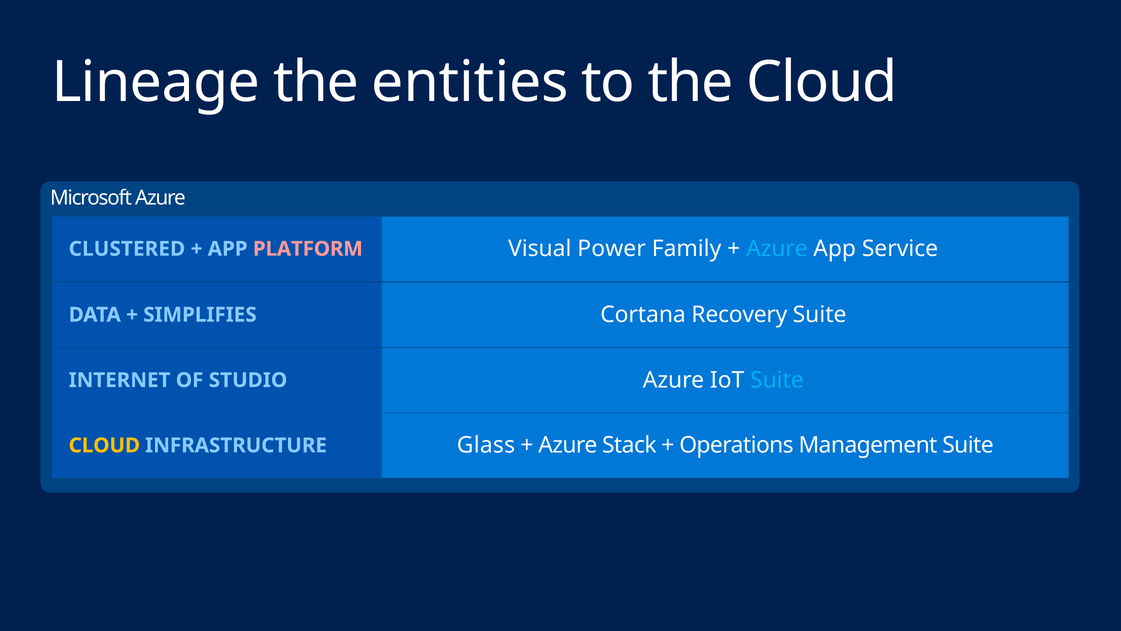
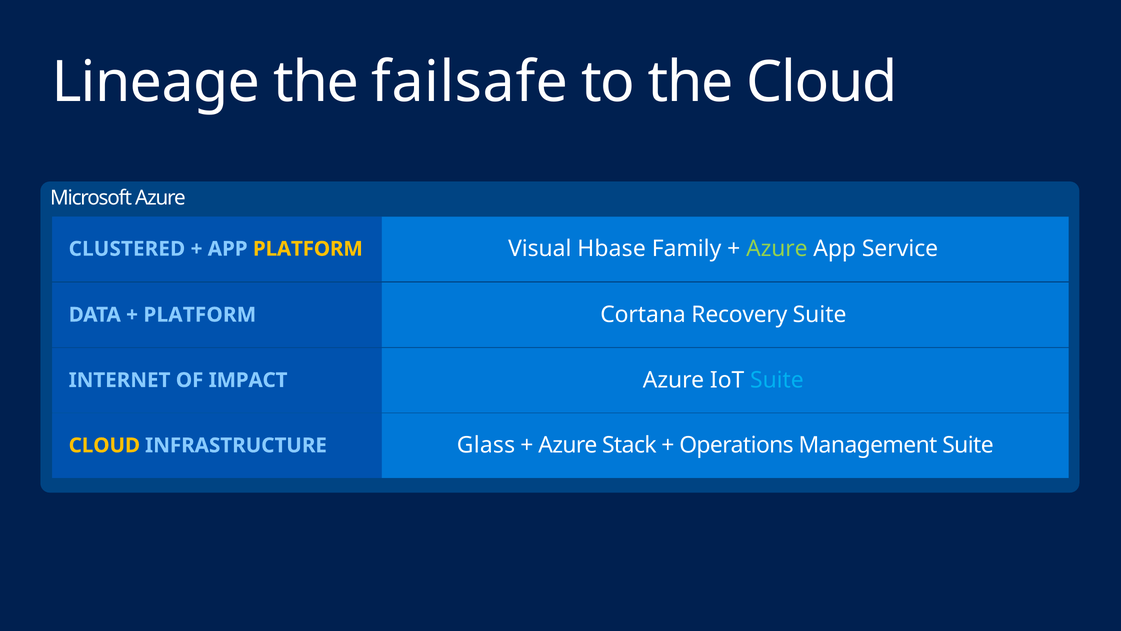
entities: entities -> failsafe
Power: Power -> Hbase
Azure at (777, 249) colour: light blue -> light green
PLATFORM at (308, 249) colour: pink -> yellow
SIMPLIFIES at (200, 315): SIMPLIFIES -> PLATFORM
STUDIO: STUDIO -> IMPACT
